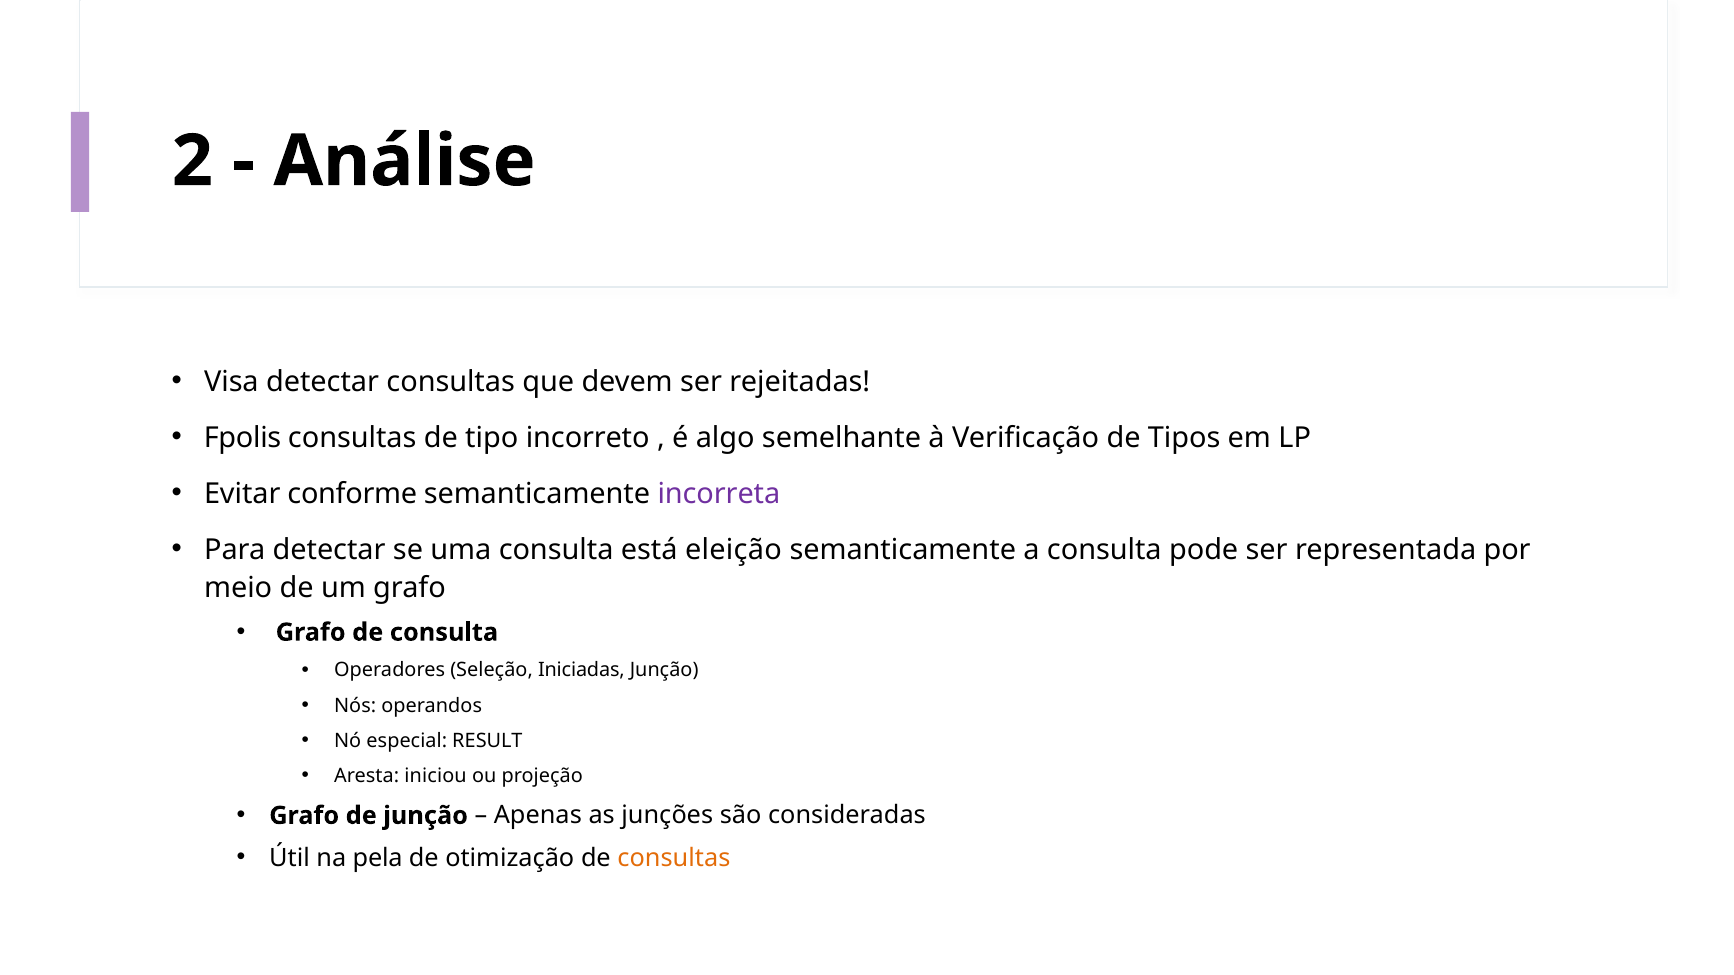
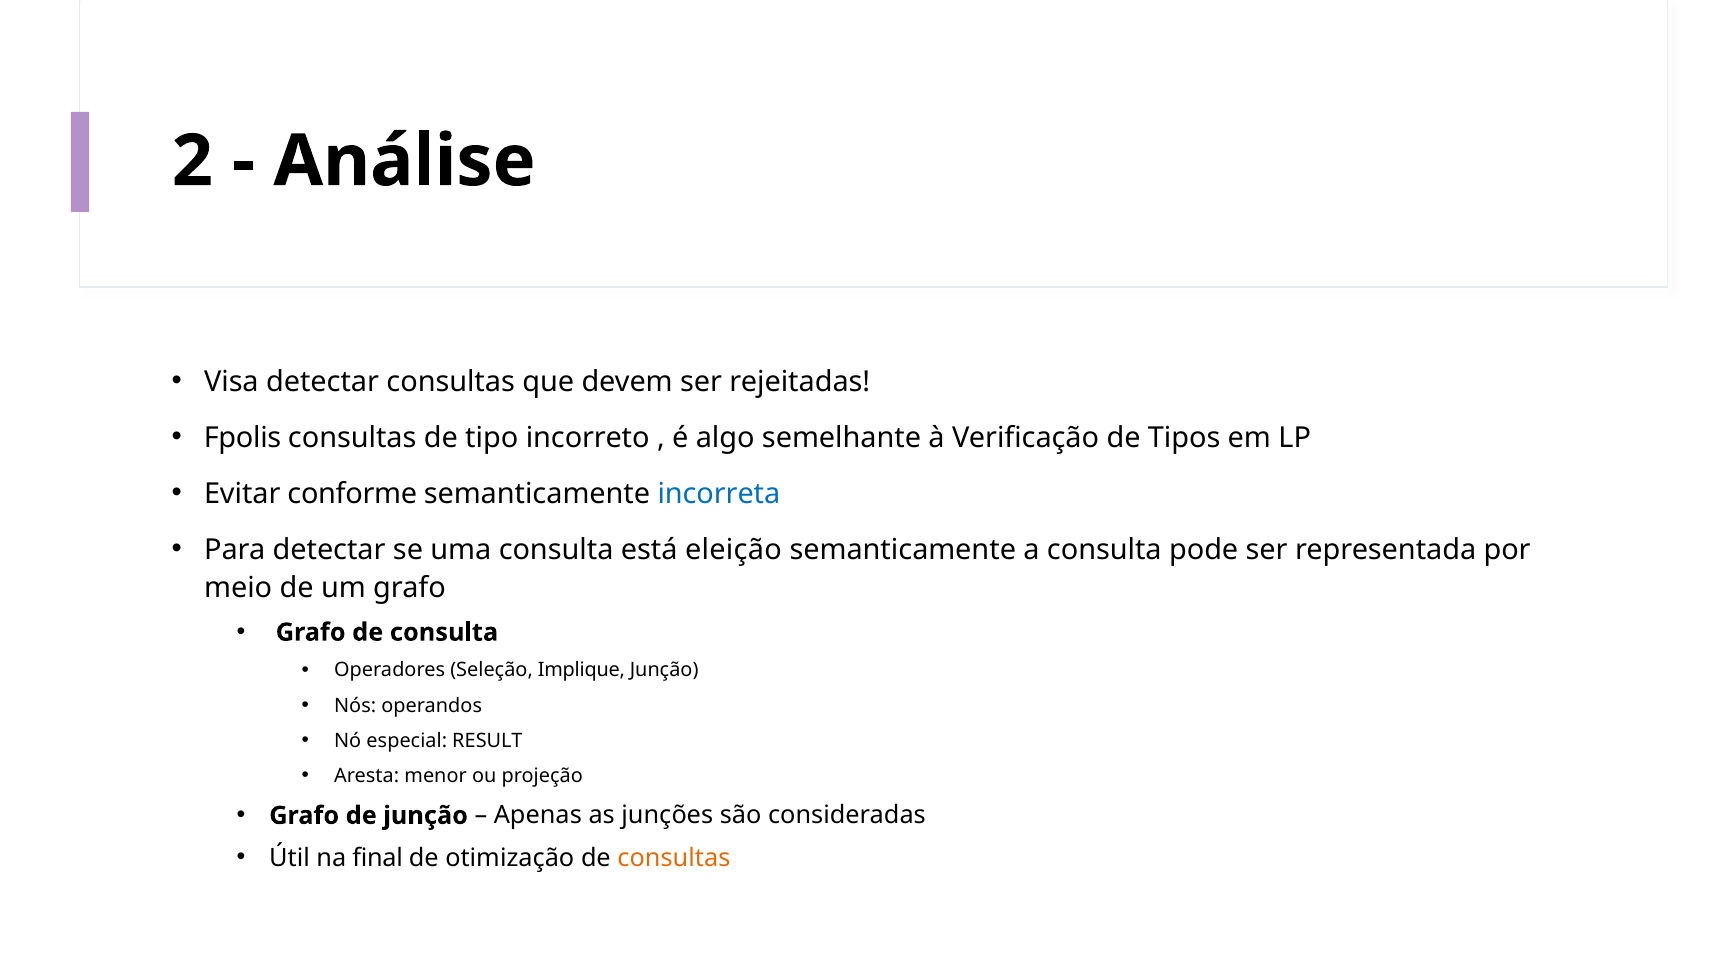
incorreta colour: purple -> blue
Iniciadas: Iniciadas -> Implique
iniciou: iniciou -> menor
pela: pela -> final
